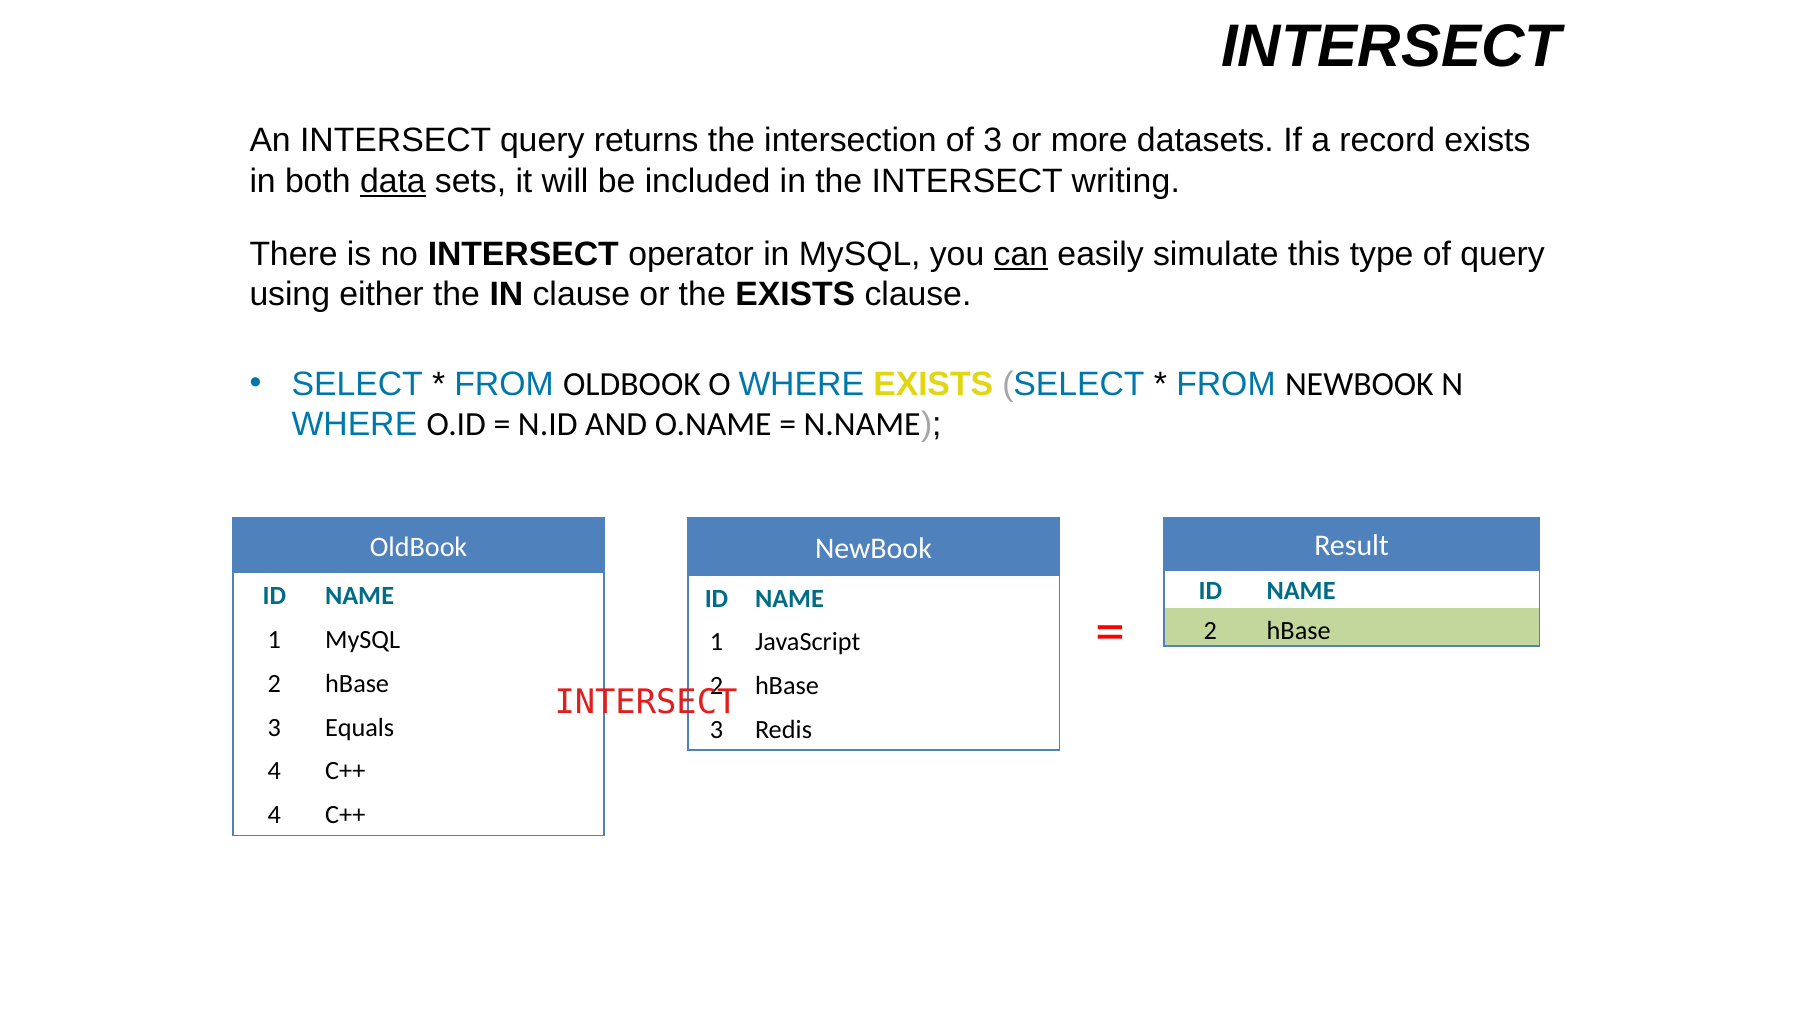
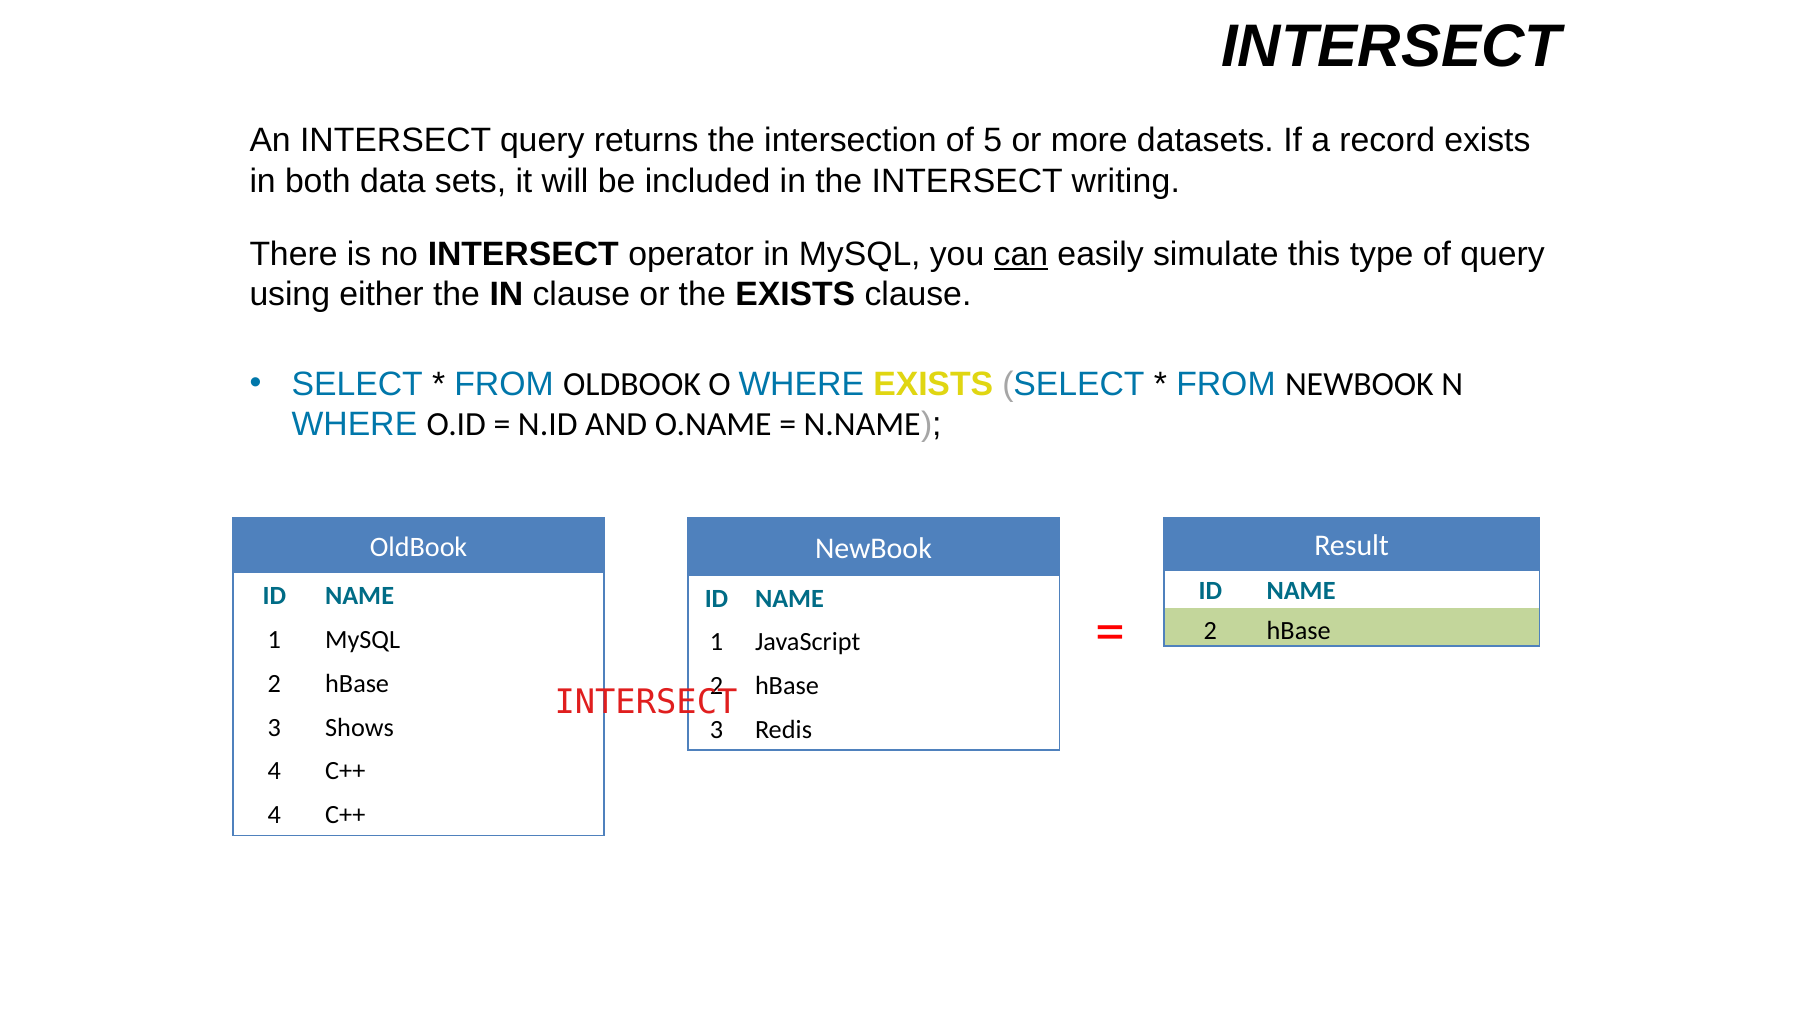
of 3: 3 -> 5
data underline: present -> none
Equals: Equals -> Shows
